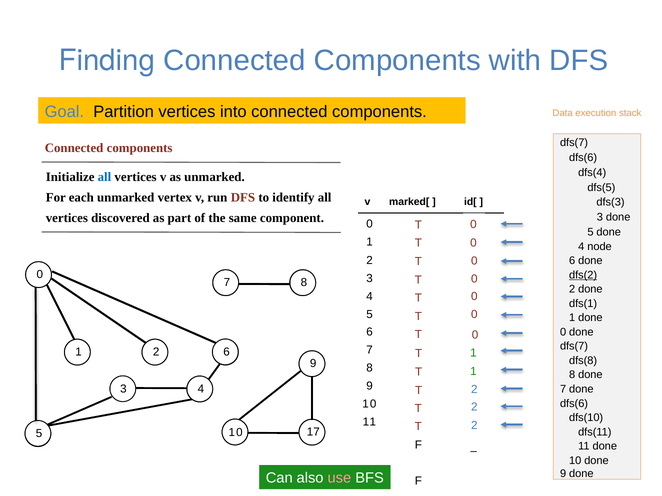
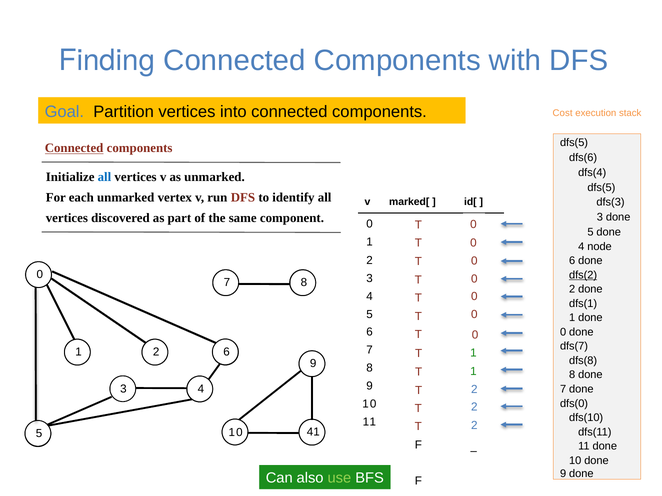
Data: Data -> Cost
dfs(7 at (574, 143): dfs(7 -> dfs(5
Connected at (74, 148) underline: none -> present
dfs(6 at (574, 404): dfs(6 -> dfs(0
17: 17 -> 41
use colour: pink -> light green
